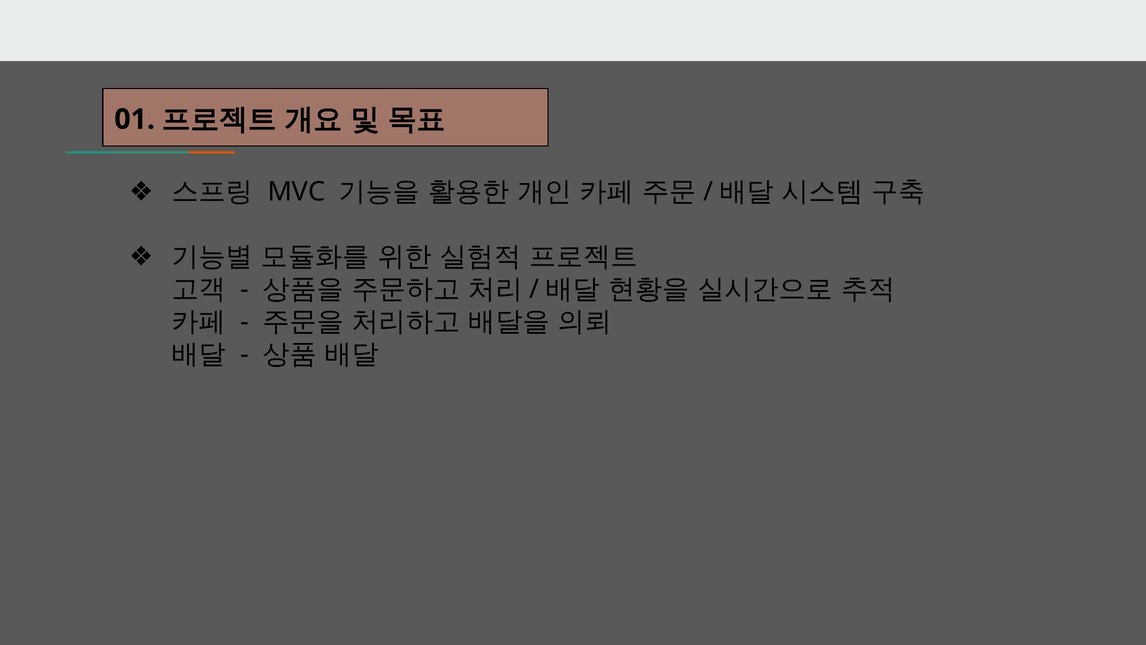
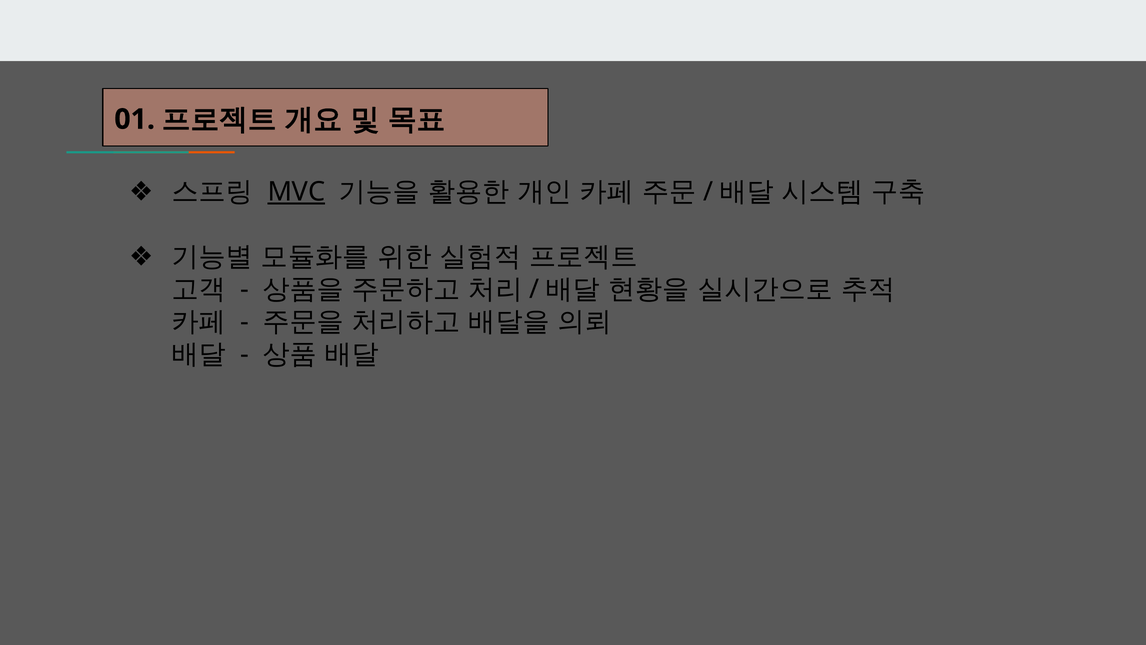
MVC underline: none -> present
